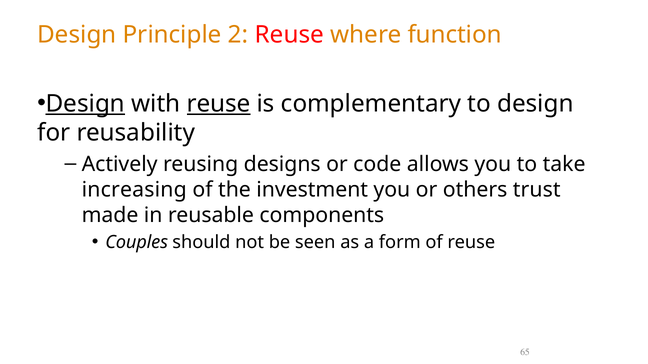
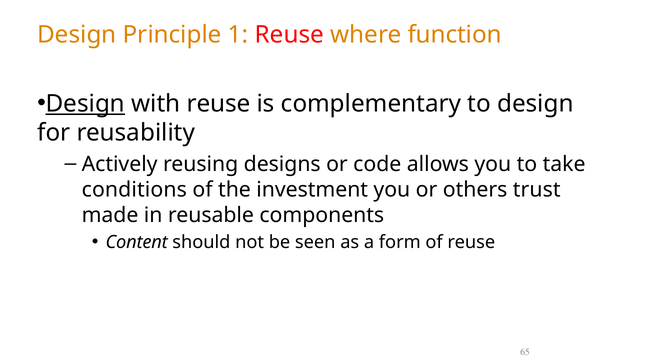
2: 2 -> 1
reuse at (219, 104) underline: present -> none
increasing: increasing -> conditions
Couples: Couples -> Content
